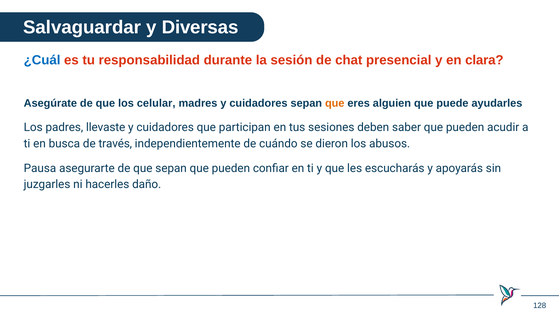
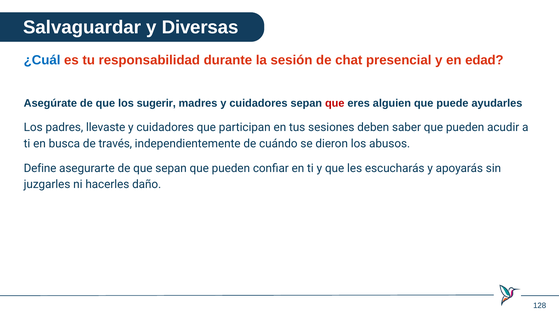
clara: clara -> edad
celular: celular -> sugerir
que at (335, 103) colour: orange -> red
Pausa: Pausa -> Define
